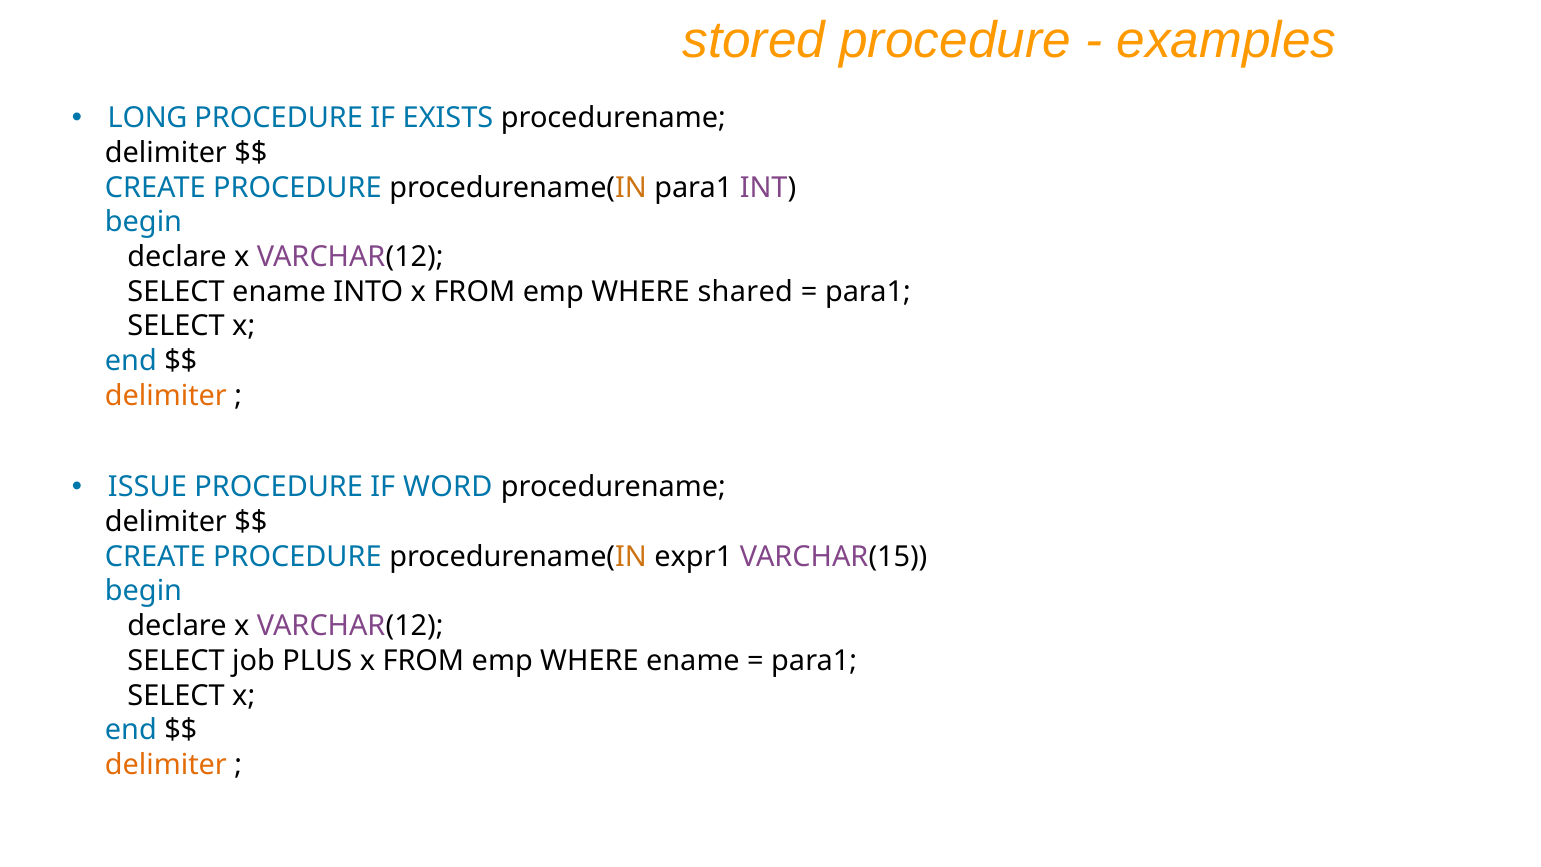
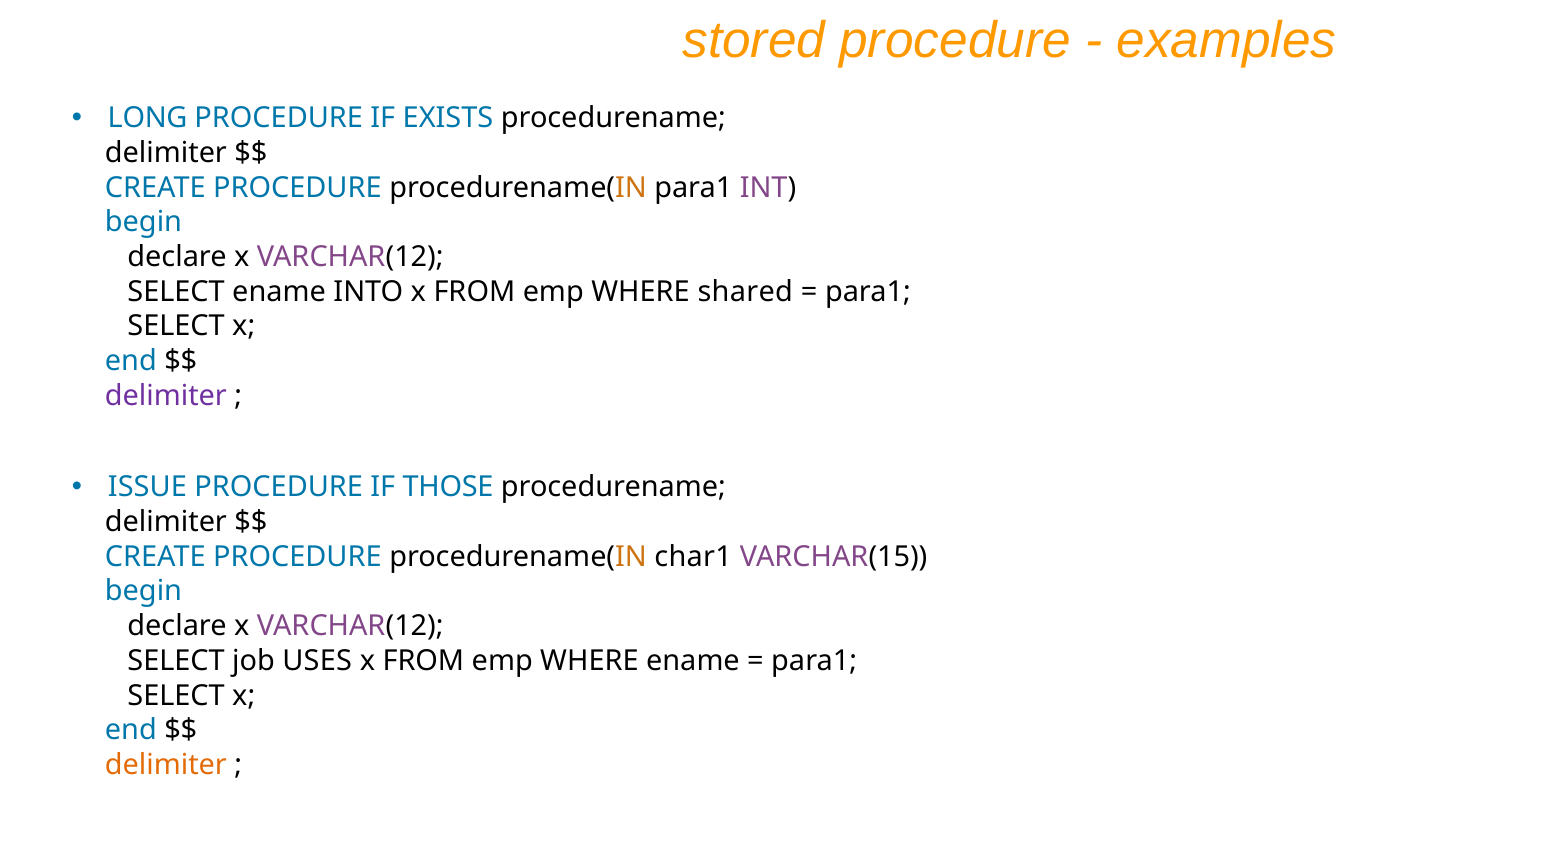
delimiter at (166, 395) colour: orange -> purple
WORD: WORD -> THOSE
expr1: expr1 -> char1
PLUS: PLUS -> USES
